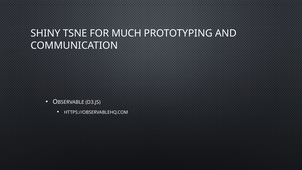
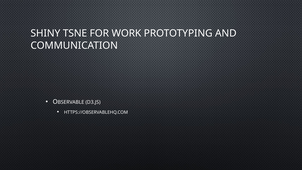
MUCH: MUCH -> WORK
